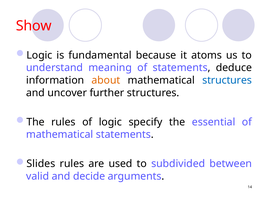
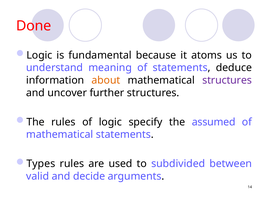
Show: Show -> Done
structures at (227, 80) colour: blue -> purple
essential: essential -> assumed
Slides: Slides -> Types
